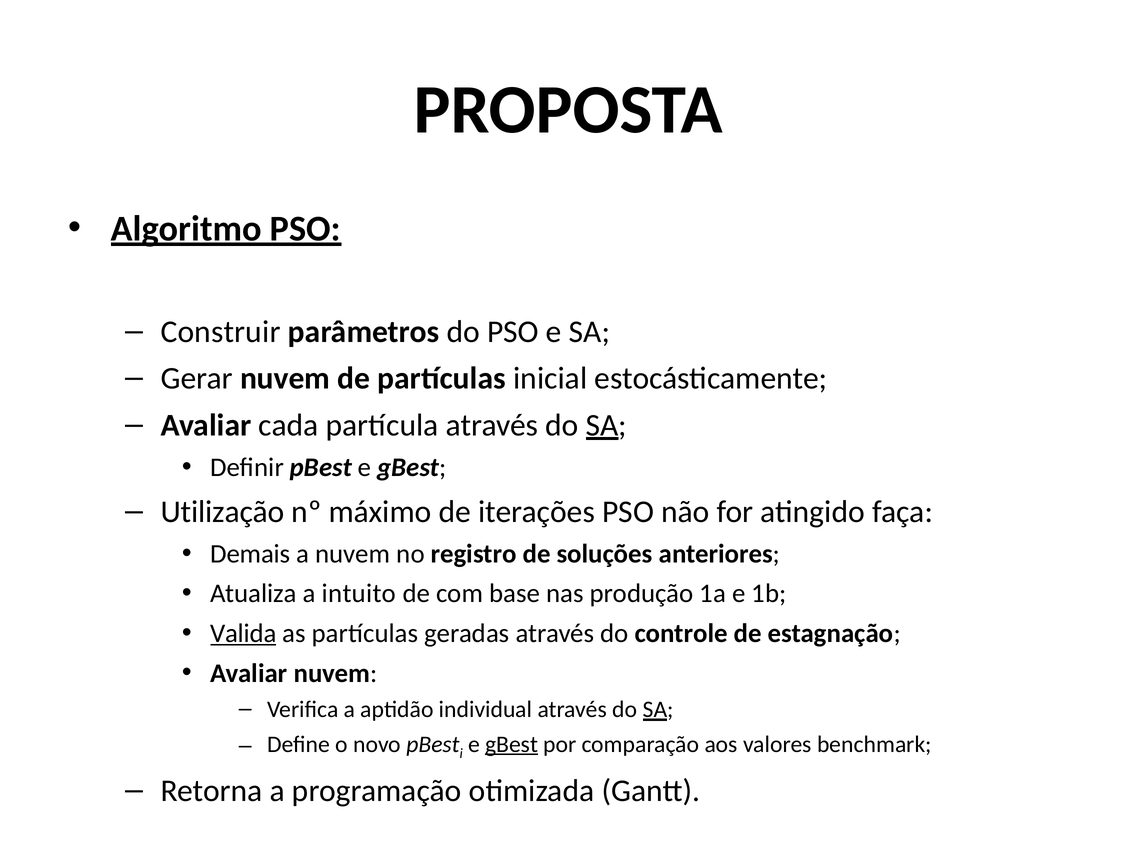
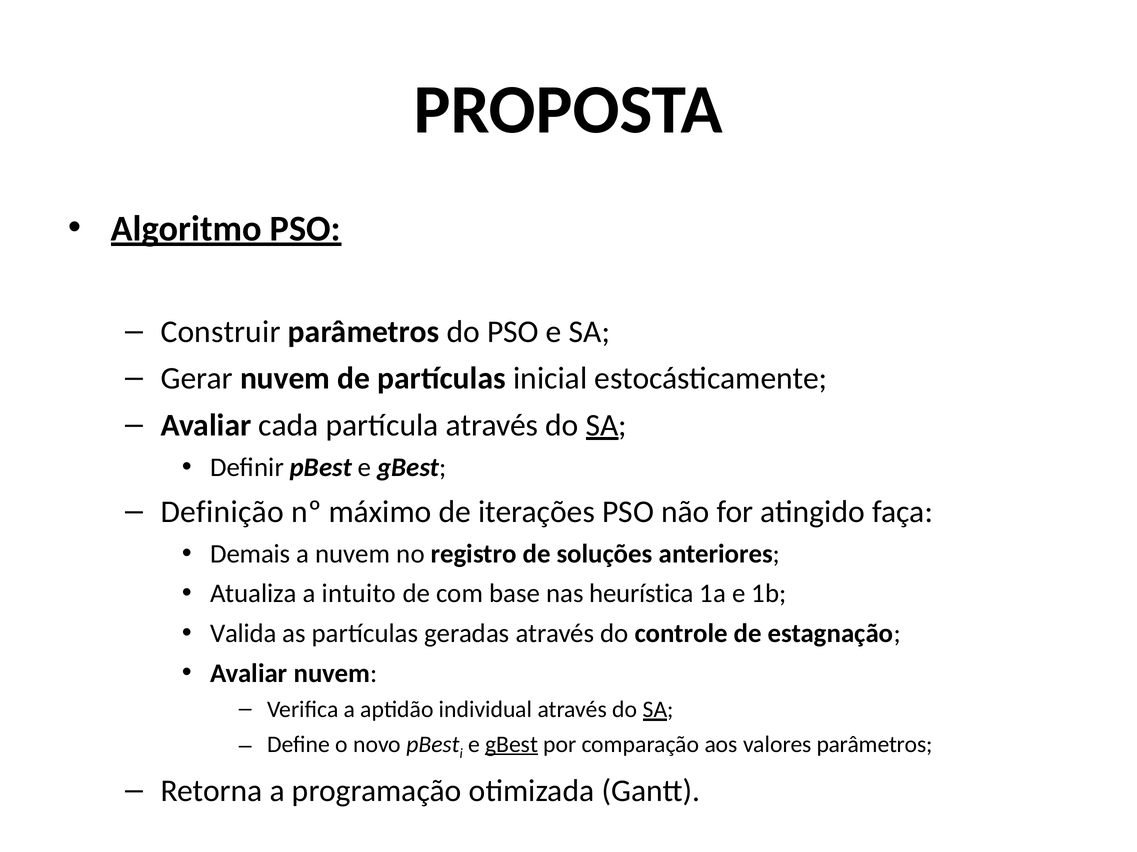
Utilização: Utilização -> Definição
produção: produção -> heurística
Valida underline: present -> none
valores benchmark: benchmark -> parâmetros
